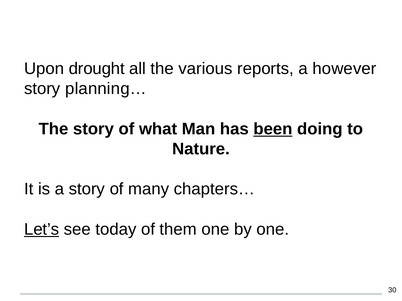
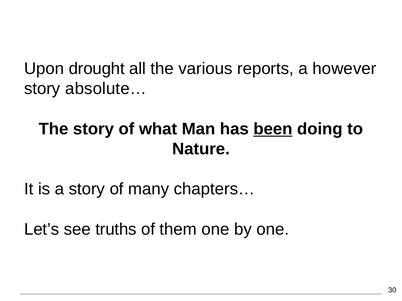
planning…: planning… -> absolute…
Let’s underline: present -> none
today: today -> truths
